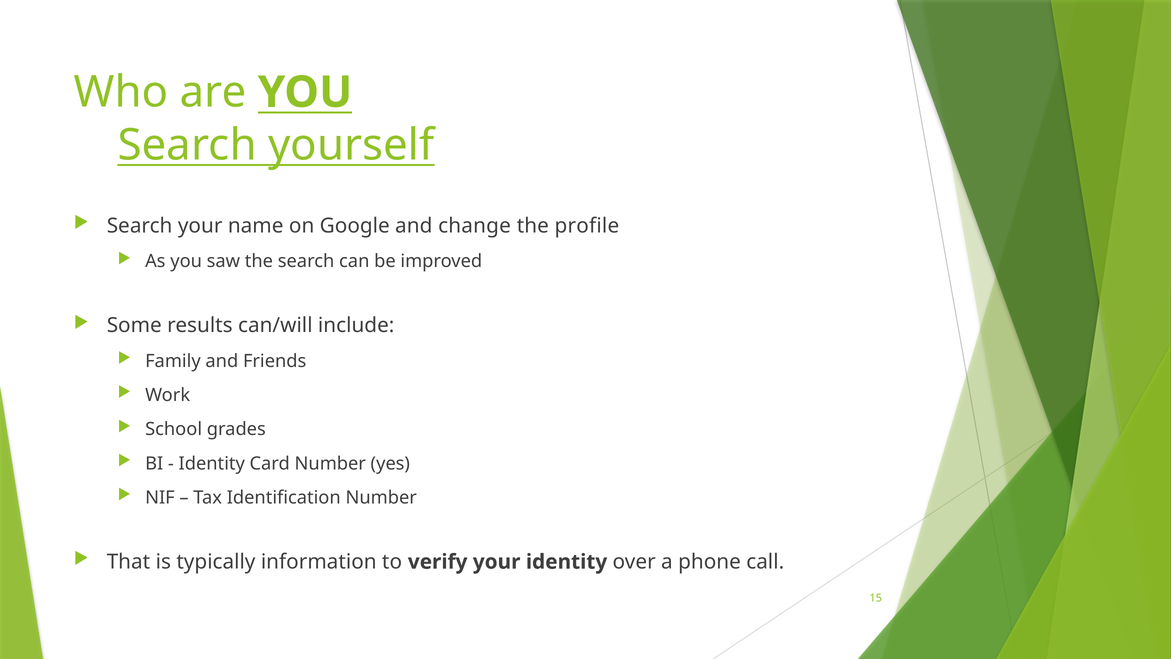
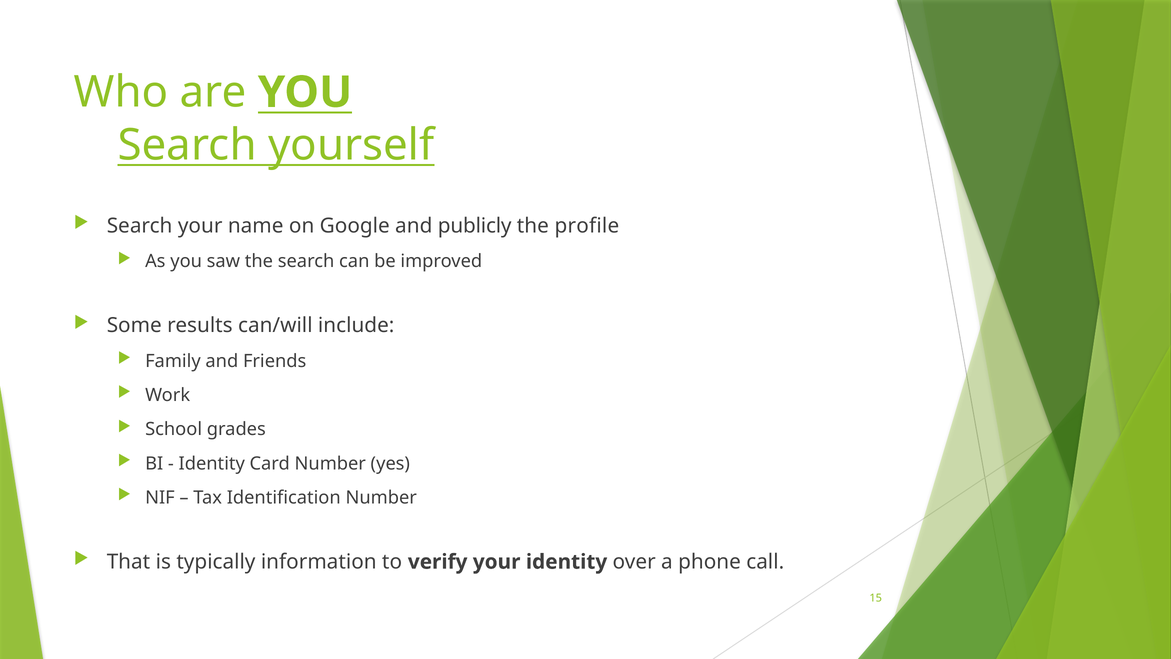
change: change -> publicly
